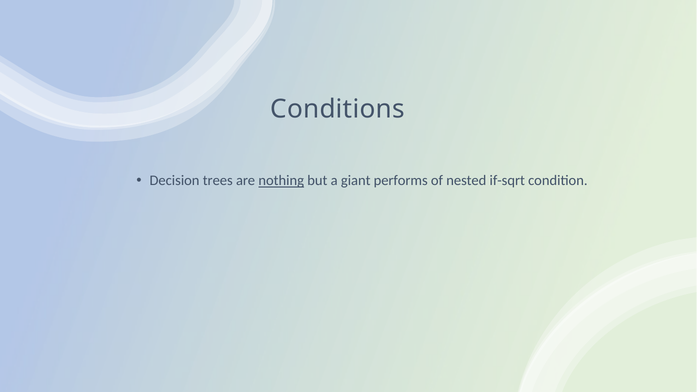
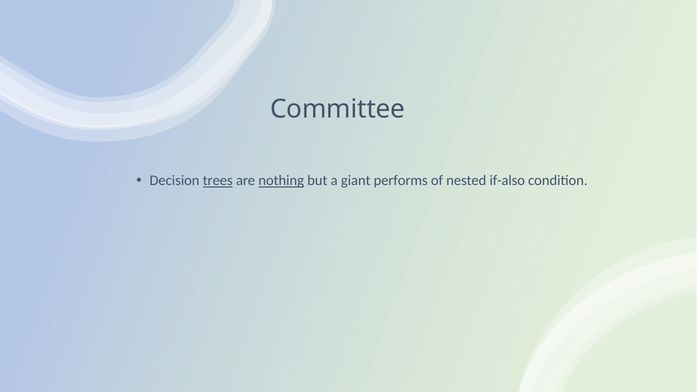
Conditions: Conditions -> Committee
trees underline: none -> present
if-sqrt: if-sqrt -> if-also
